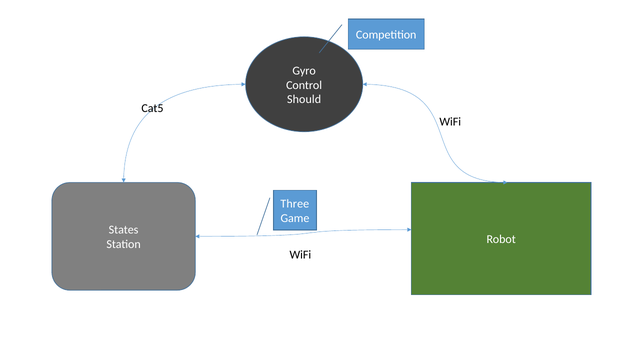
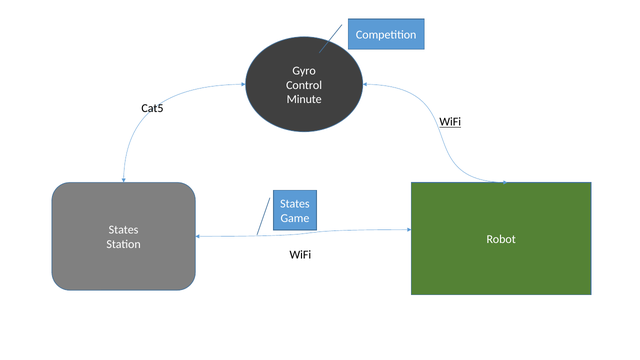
Should: Should -> Minute
WiFi at (450, 122) underline: none -> present
Three at (295, 204): Three -> States
